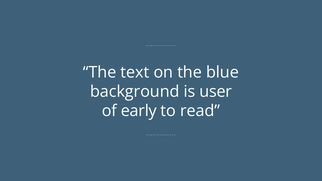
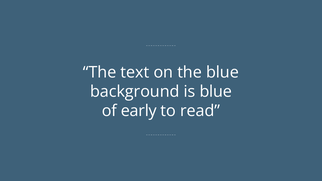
is user: user -> blue
